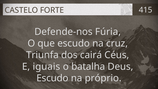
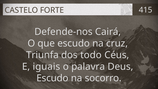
Fúria: Fúria -> Cairá
cairá: cairá -> todo
batalha: batalha -> palavra
próprio: próprio -> socorro
